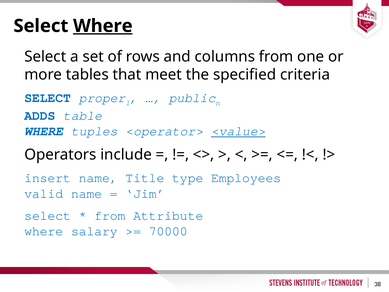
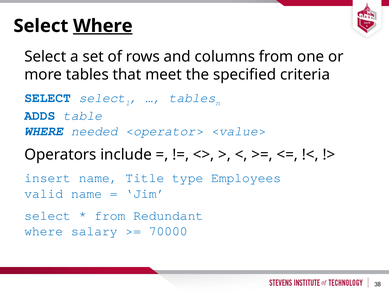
SELECT proper: proper -> select
public at (192, 98): public -> tables
tuples: tuples -> needed
<value> underline: present -> none
Attribute: Attribute -> Redundant
